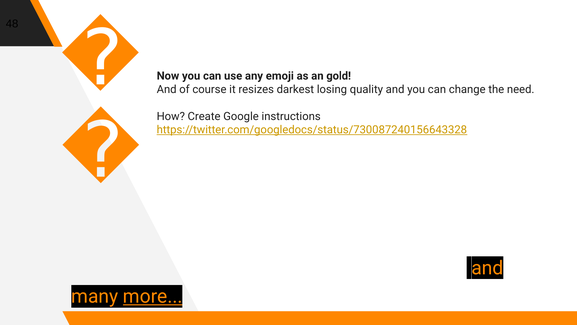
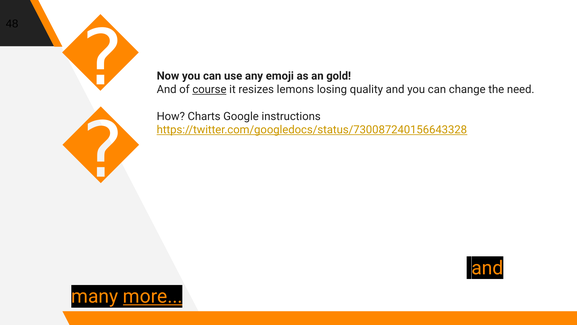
course underline: none -> present
darkest: darkest -> lemons
Create: Create -> Charts
